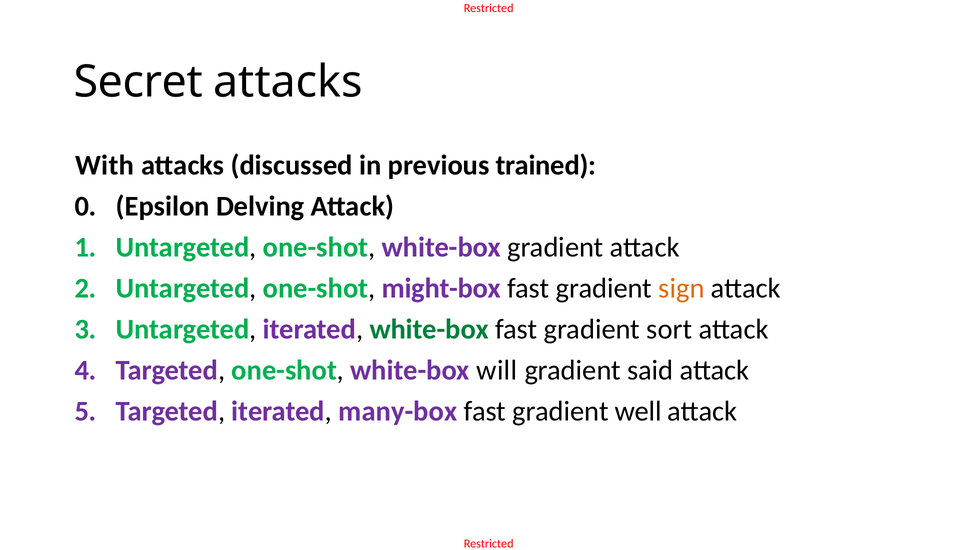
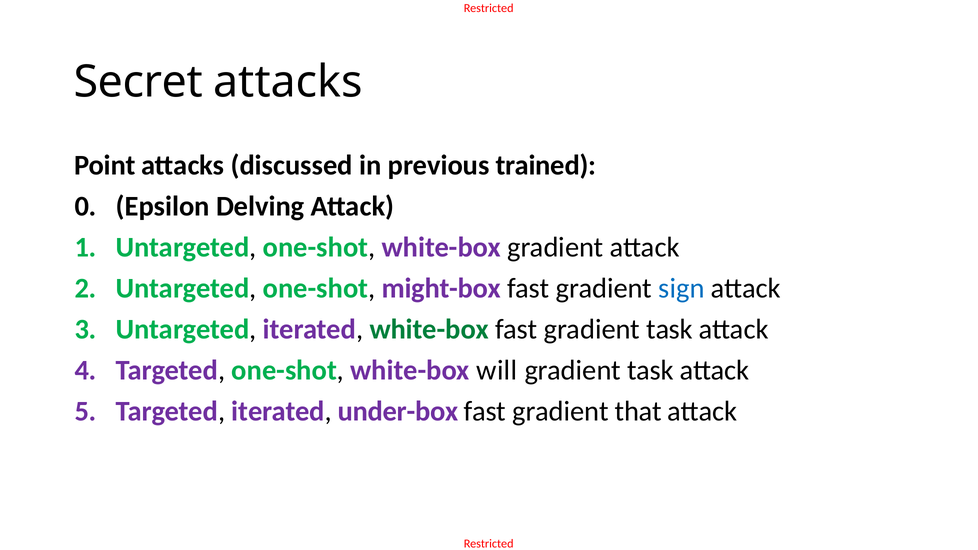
With: With -> Point
sign colour: orange -> blue
fast gradient sort: sort -> task
said at (650, 370): said -> task
many-box: many-box -> under-box
well: well -> that
